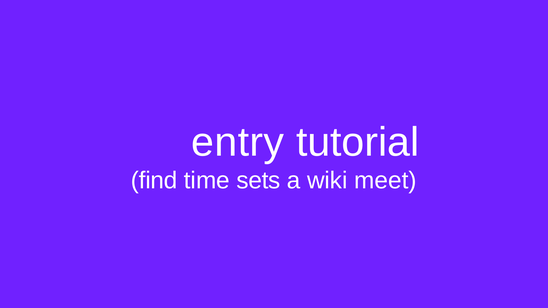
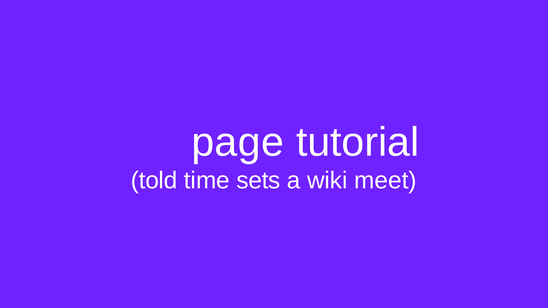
entry: entry -> page
find: find -> told
